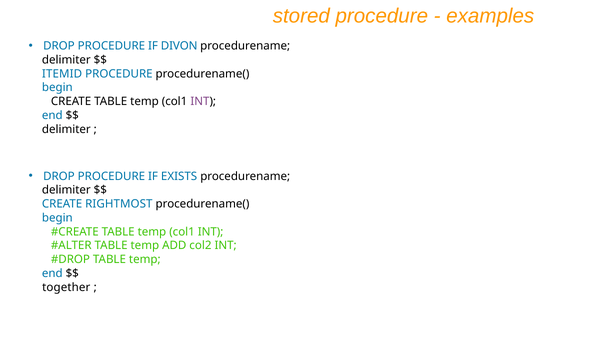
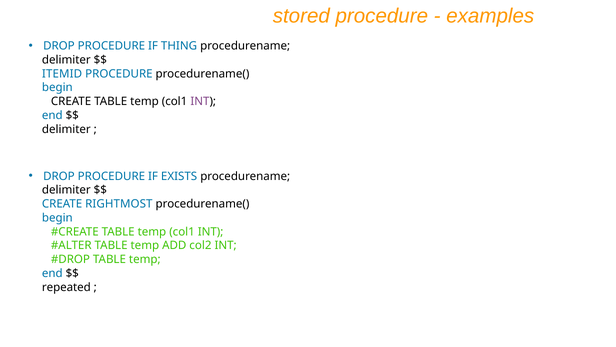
DIVON: DIVON -> THING
together: together -> repeated
